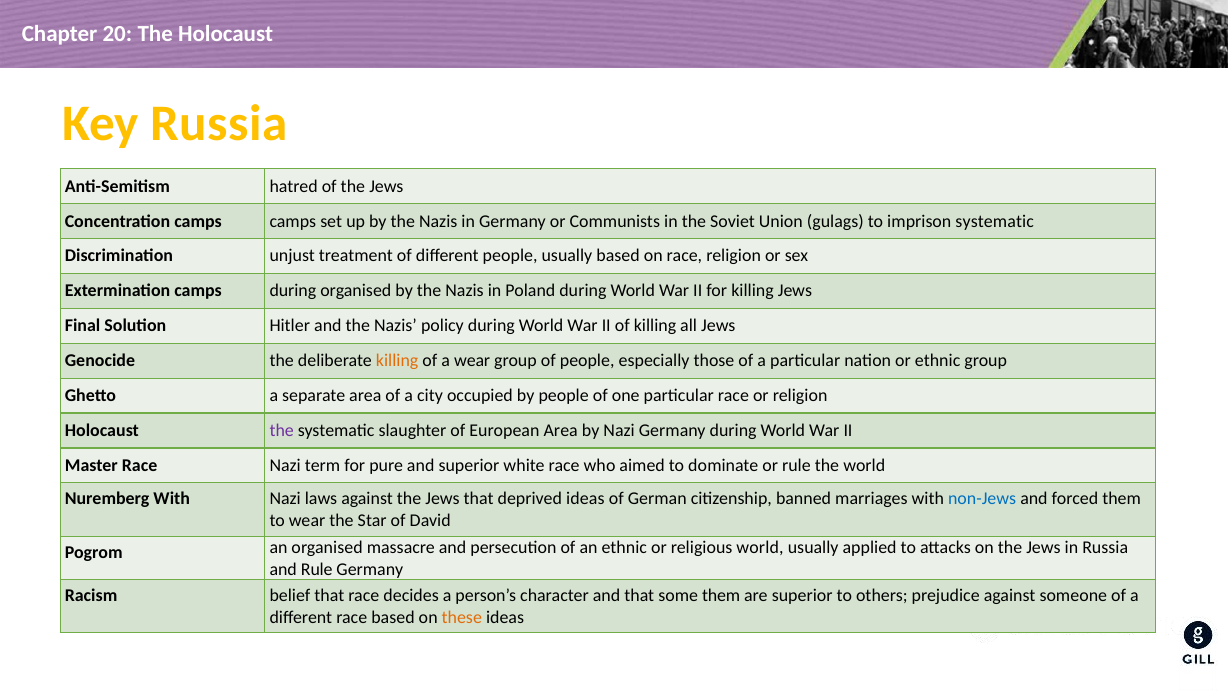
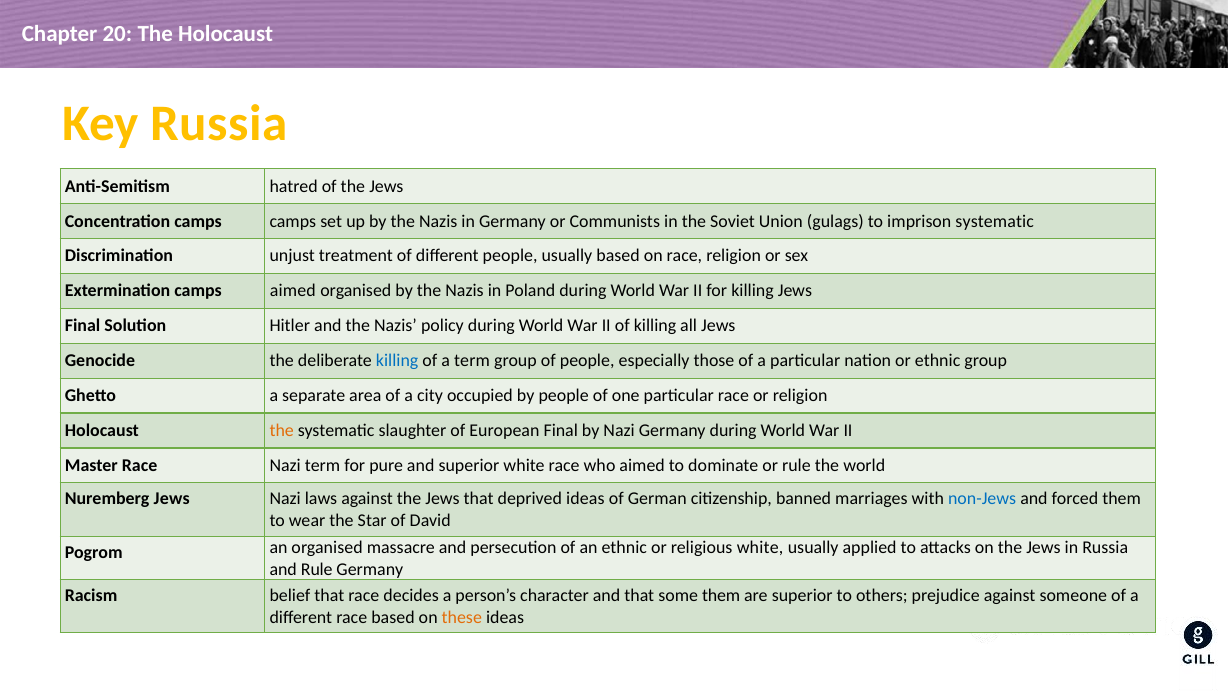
camps during: during -> aimed
killing at (397, 361) colour: orange -> blue
a wear: wear -> term
the at (282, 431) colour: purple -> orange
European Area: Area -> Final
Nuremberg With: With -> Jews
religious world: world -> white
